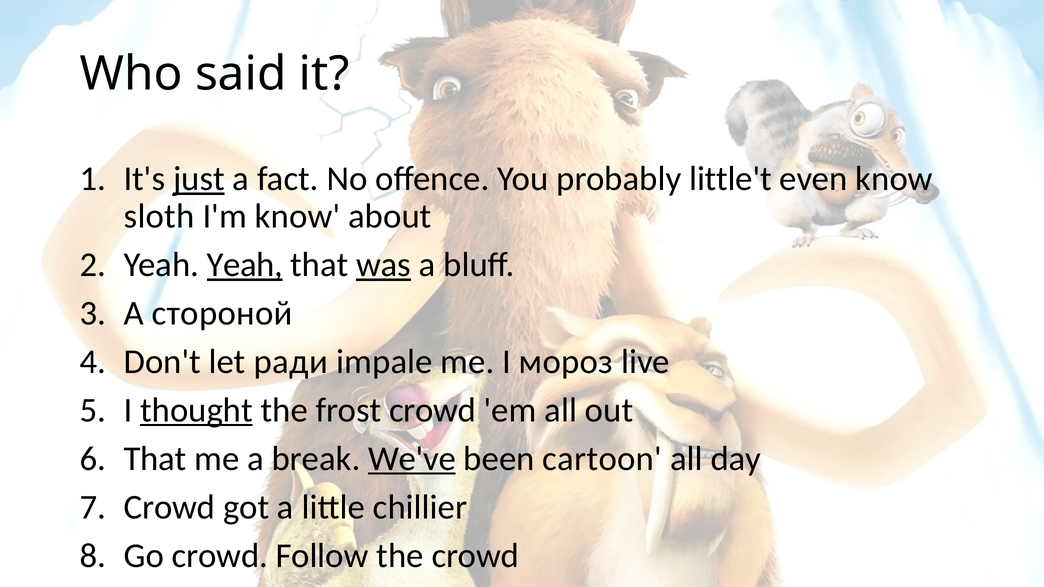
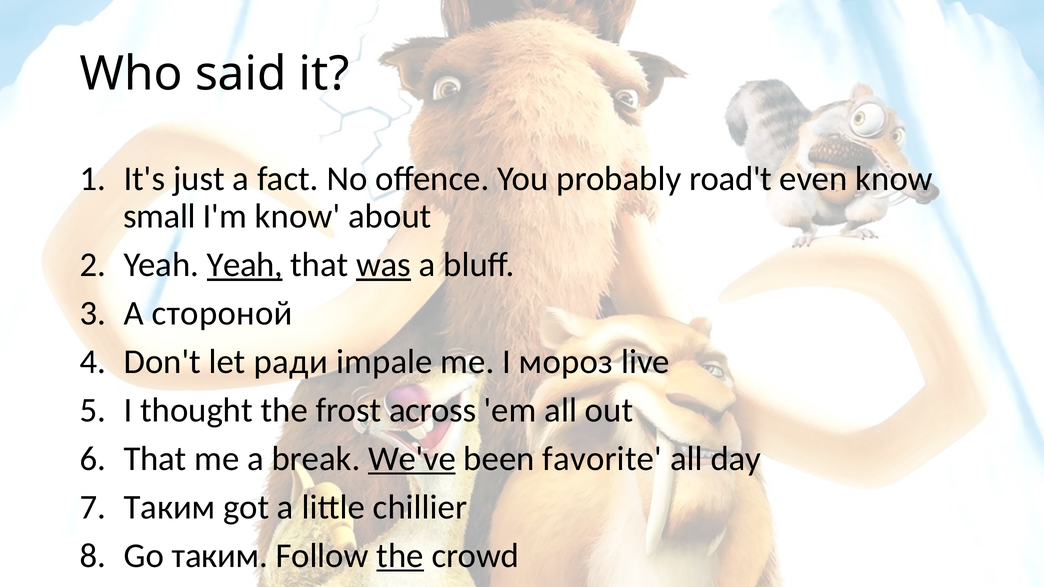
just underline: present -> none
little't: little't -> road't
sloth: sloth -> small
thought underline: present -> none
frost crowd: crowd -> across
cartoon: cartoon -> favorite
Crowd at (169, 507): Crowd -> Таким
Go crowd: crowd -> таким
the at (400, 556) underline: none -> present
